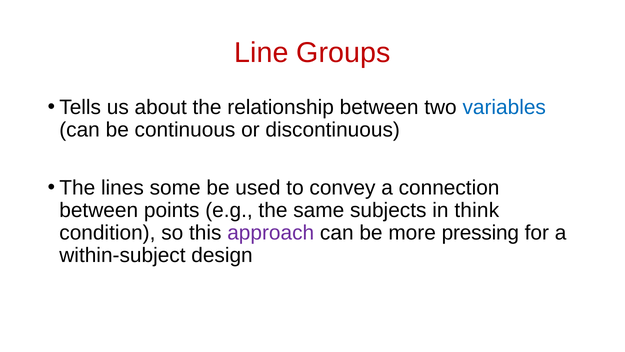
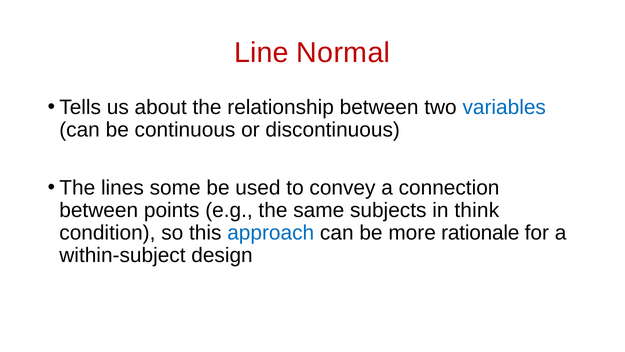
Groups: Groups -> Normal
approach colour: purple -> blue
pressing: pressing -> rationale
